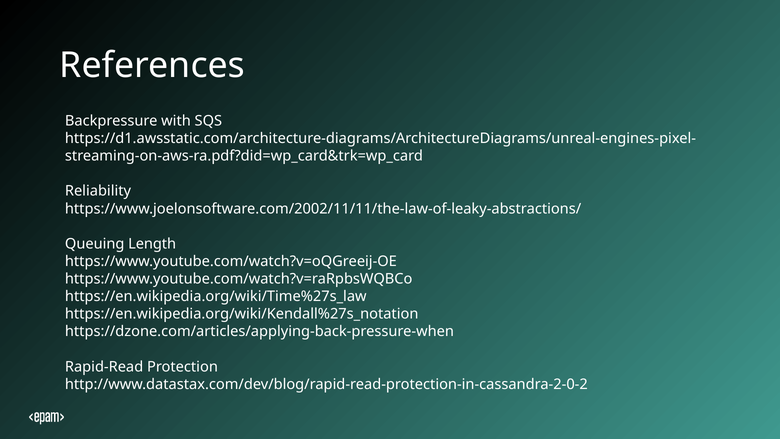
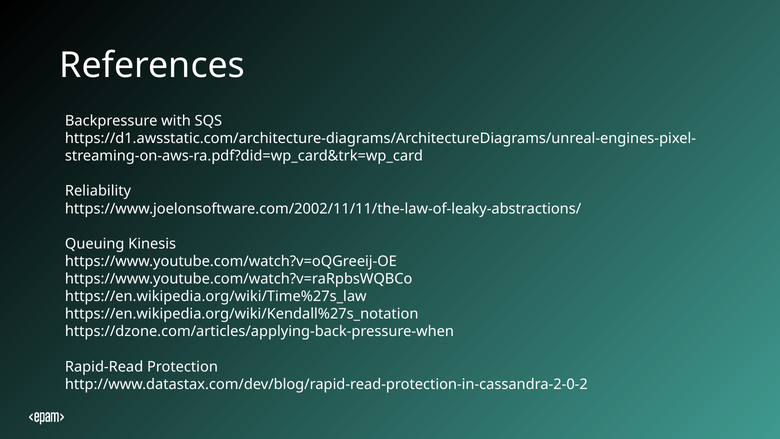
Length: Length -> Kinesis
